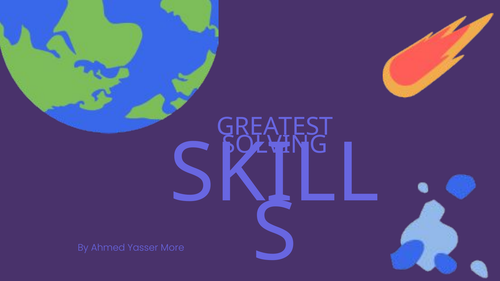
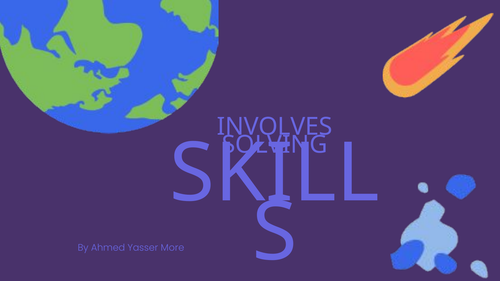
GREATEST: GREATEST -> INVOLVES
